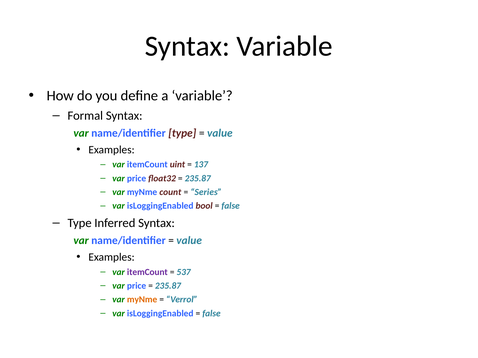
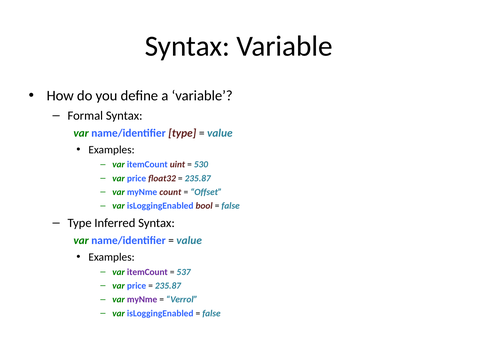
137: 137 -> 530
Series: Series -> Offset
myNme at (142, 300) colour: orange -> purple
